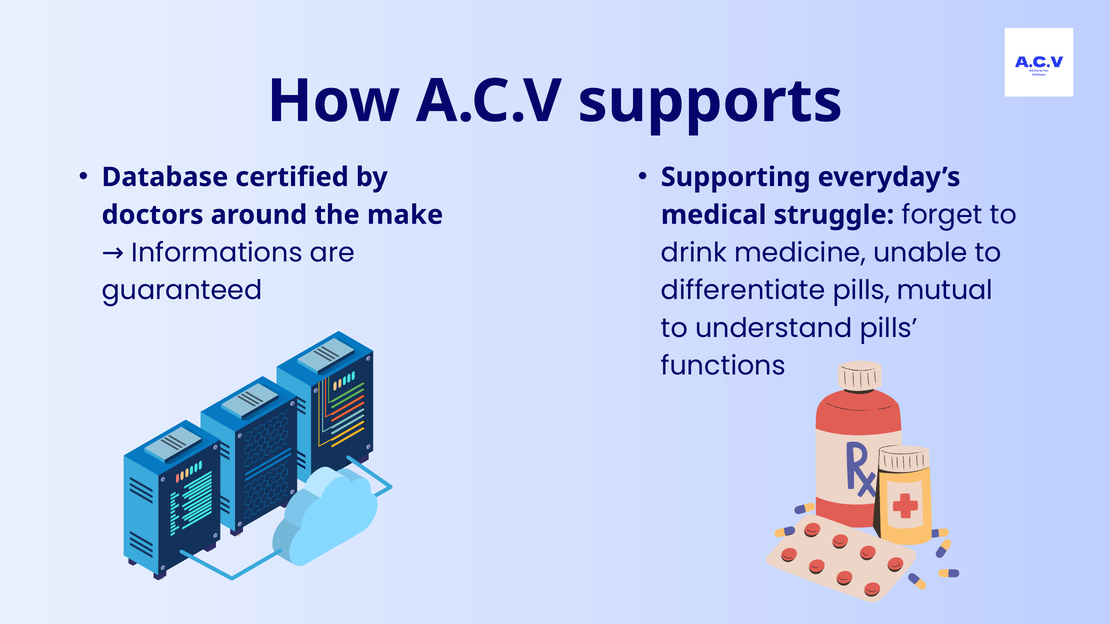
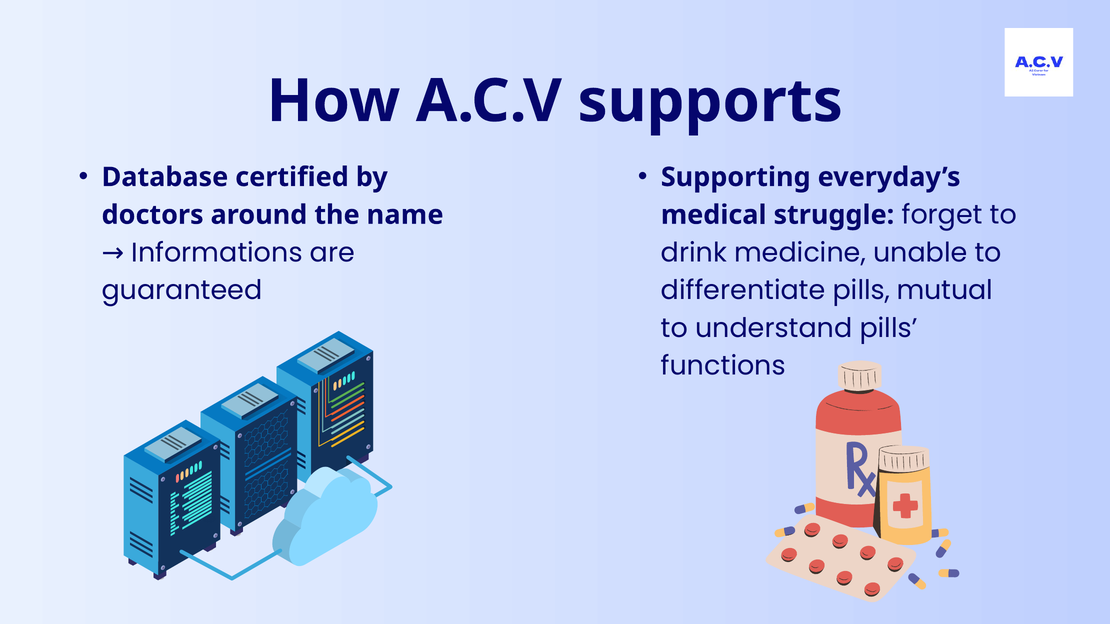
make: make -> name
